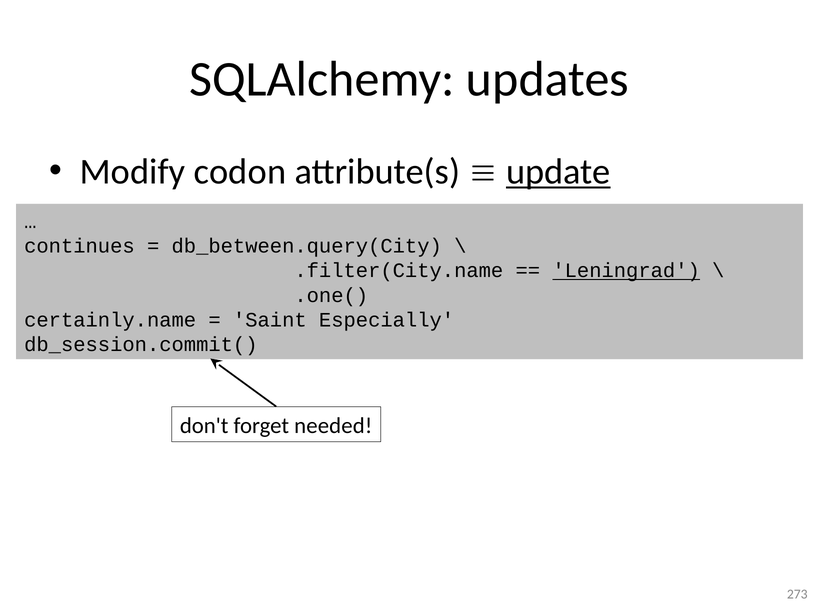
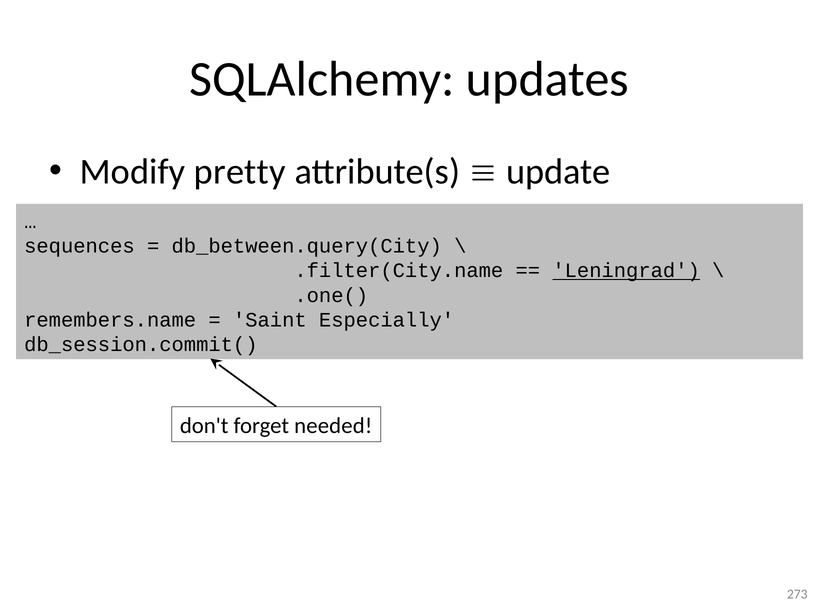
codon: codon -> pretty
update underline: present -> none
continues: continues -> sequences
certainly.name: certainly.name -> remembers.name
